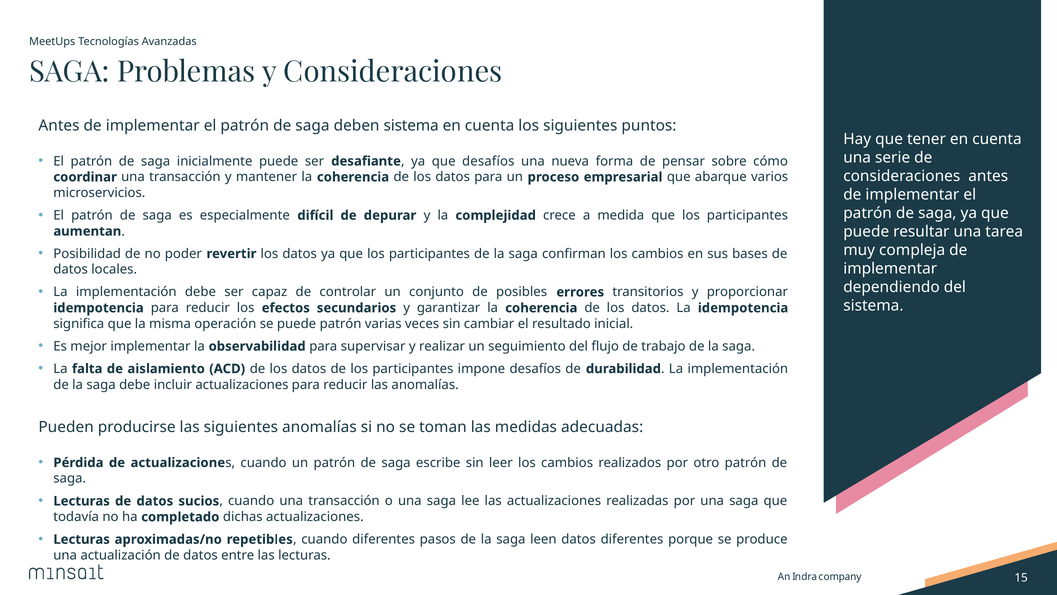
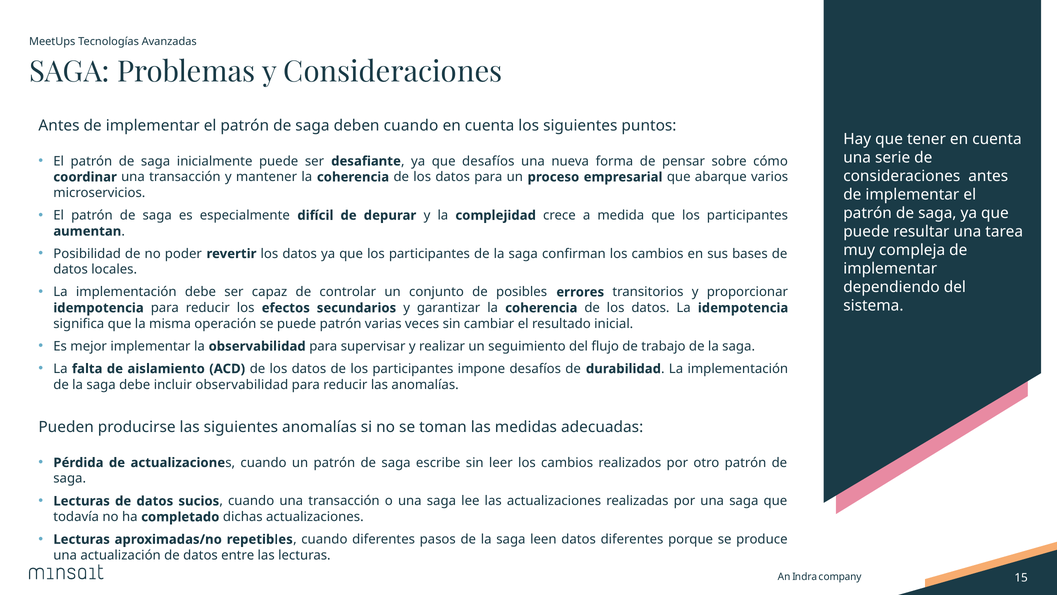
deben sistema: sistema -> cuando
incluir actualizaciones: actualizaciones -> observabilidad
